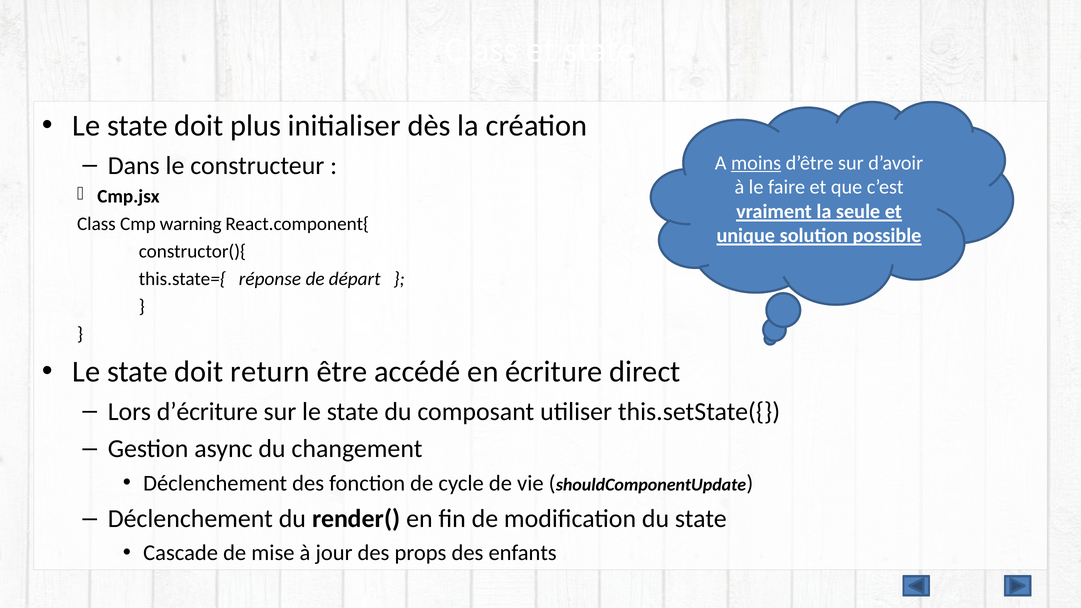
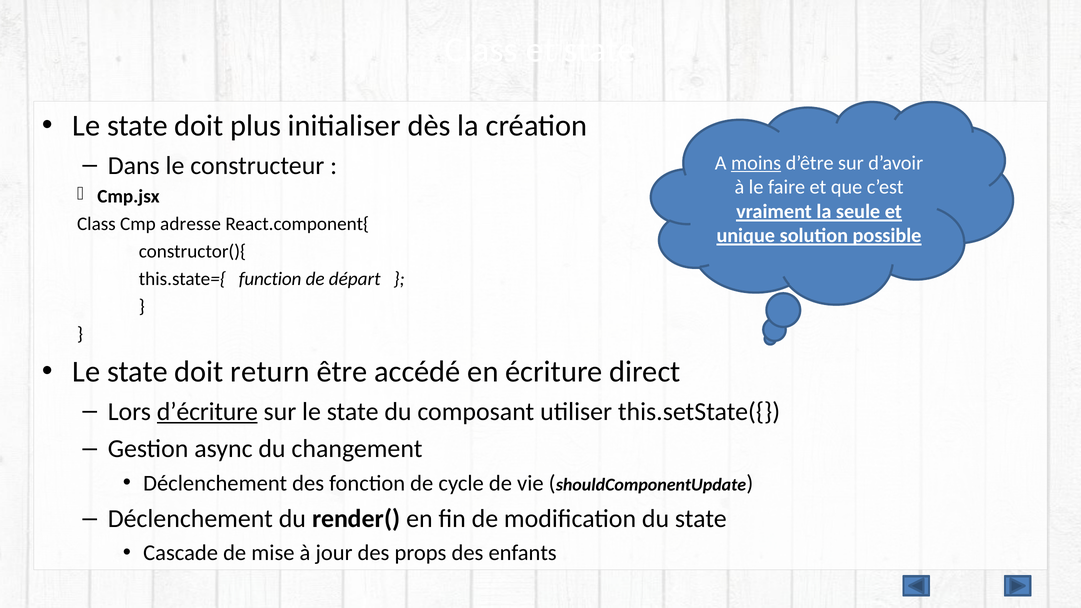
warning: warning -> adresse
réponse: réponse -> function
d’écriture underline: none -> present
